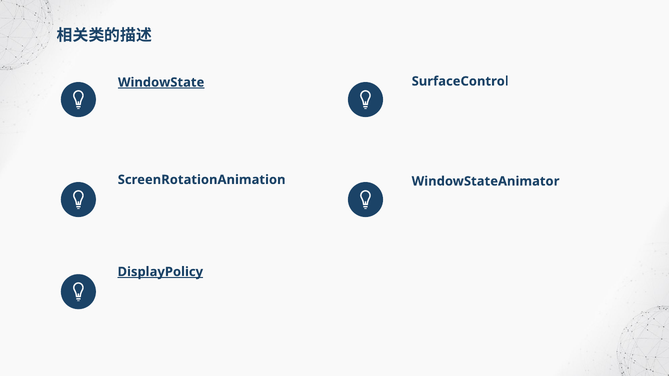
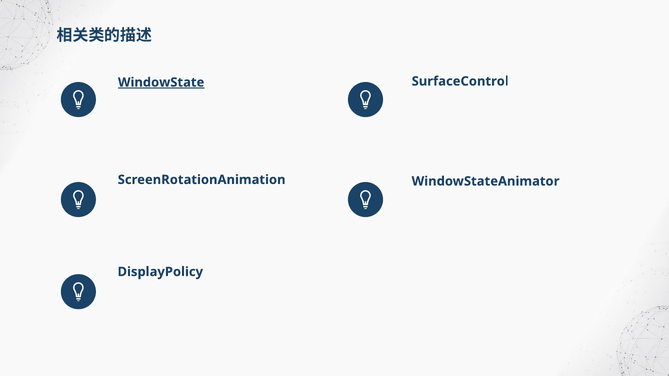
DisplayPolicy underline: present -> none
